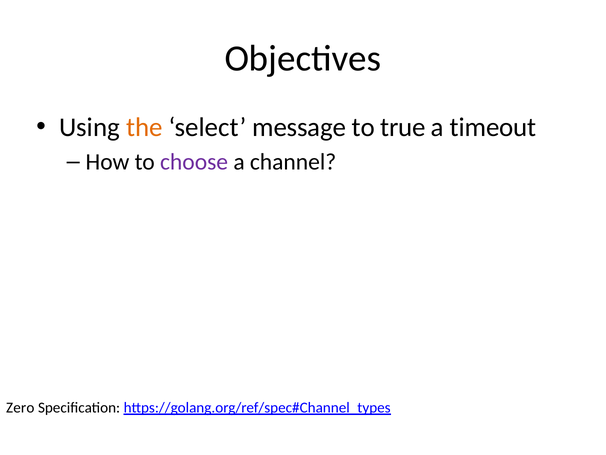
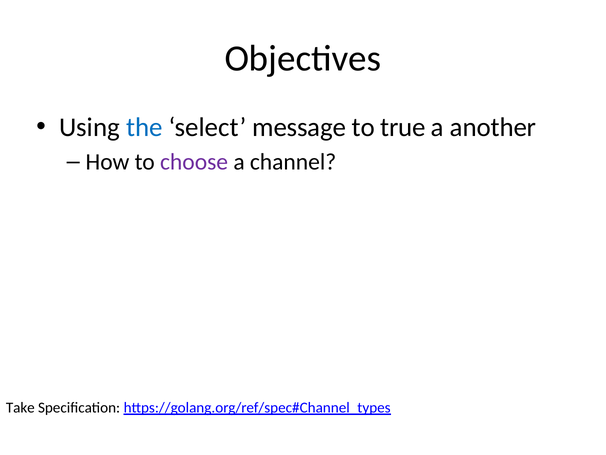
the colour: orange -> blue
timeout: timeout -> another
Zero: Zero -> Take
